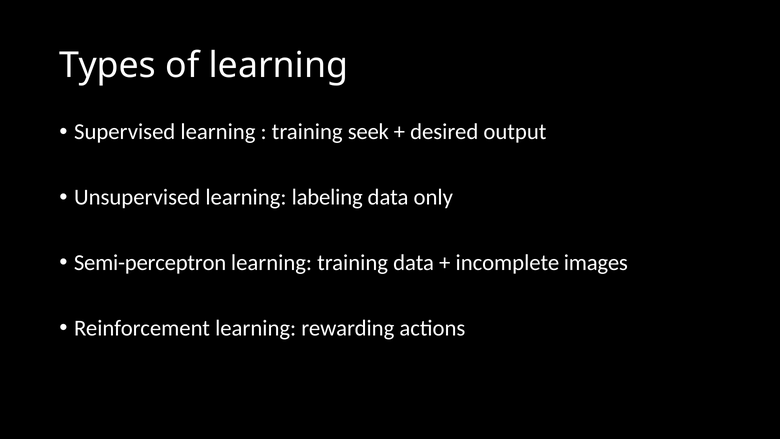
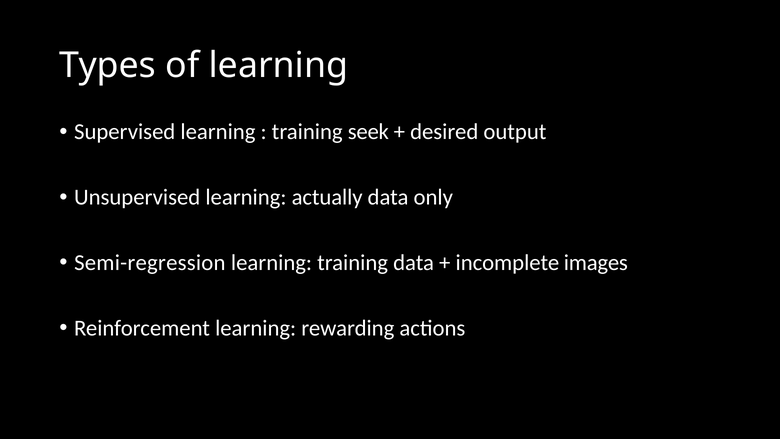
labeling: labeling -> actually
Semi-perceptron: Semi-perceptron -> Semi-regression
